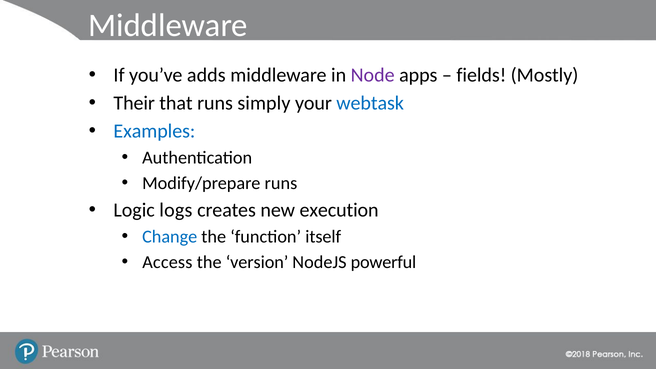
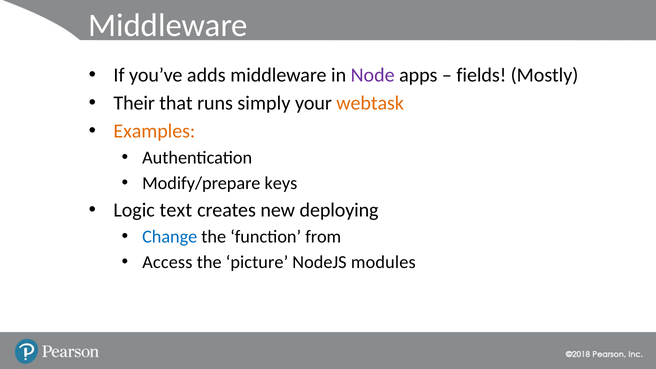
webtask colour: blue -> orange
Examples colour: blue -> orange
Modify/prepare runs: runs -> keys
logs: logs -> text
execution: execution -> deploying
itself: itself -> from
version: version -> picture
powerful: powerful -> modules
